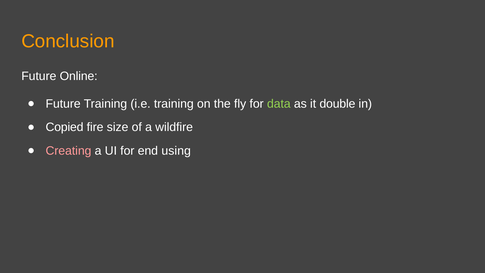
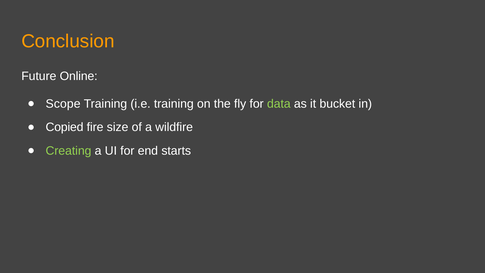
Future at (63, 104): Future -> Scope
double: double -> bucket
Creating colour: pink -> light green
using: using -> starts
